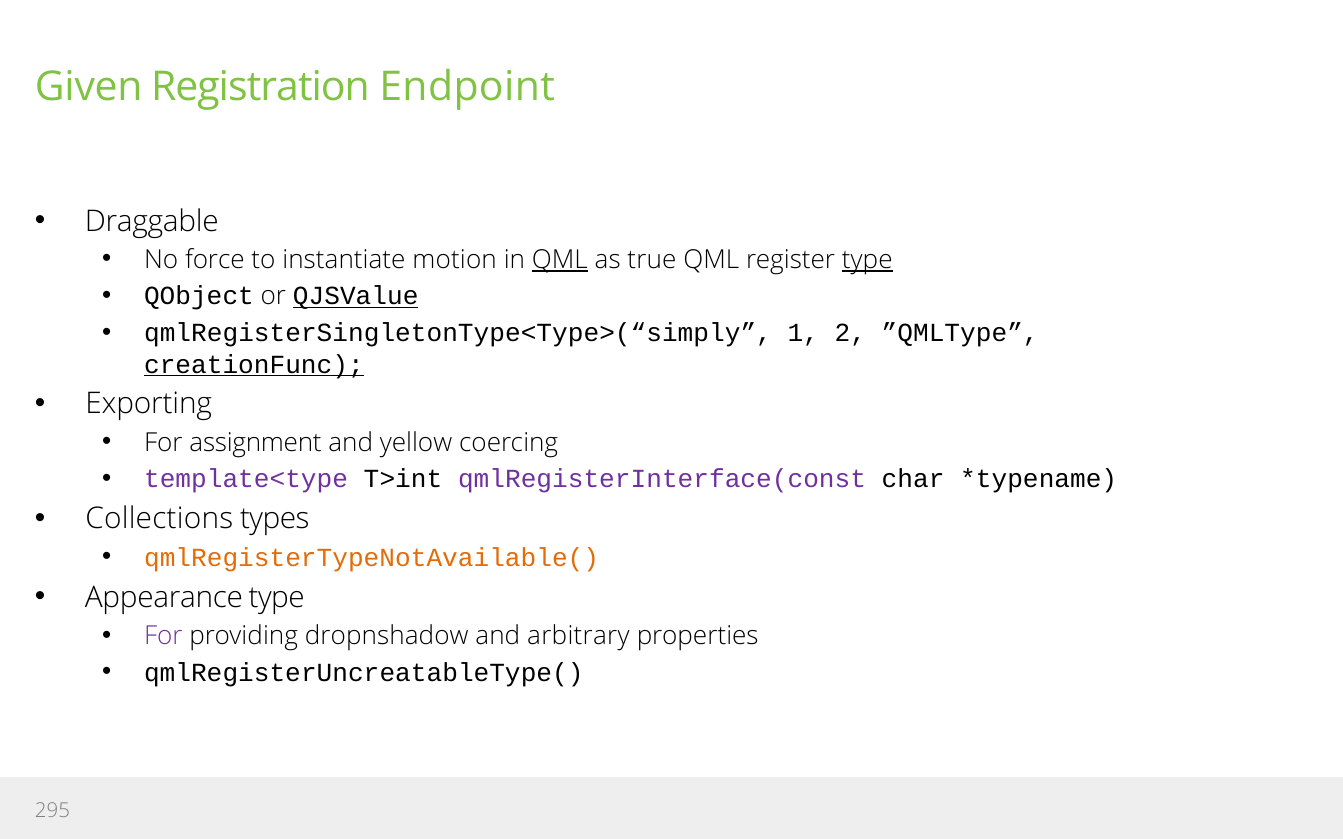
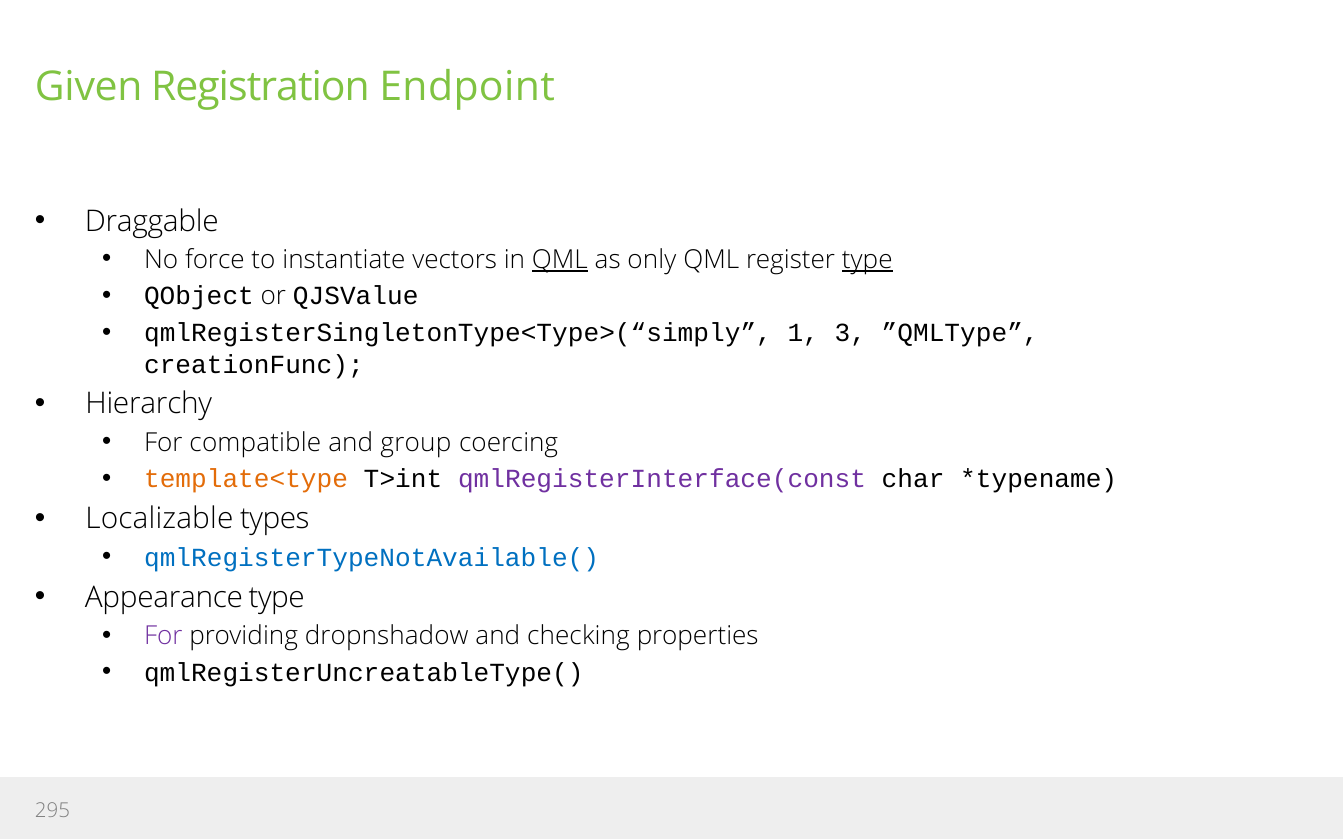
motion: motion -> vectors
true: true -> only
QJSValue underline: present -> none
2: 2 -> 3
creationFunc underline: present -> none
Exporting: Exporting -> Hierarchy
assignment: assignment -> compatible
yellow: yellow -> group
template<type colour: purple -> orange
Collections: Collections -> Localizable
qmlRegisterTypeNotAvailable( colour: orange -> blue
arbitrary: arbitrary -> checking
